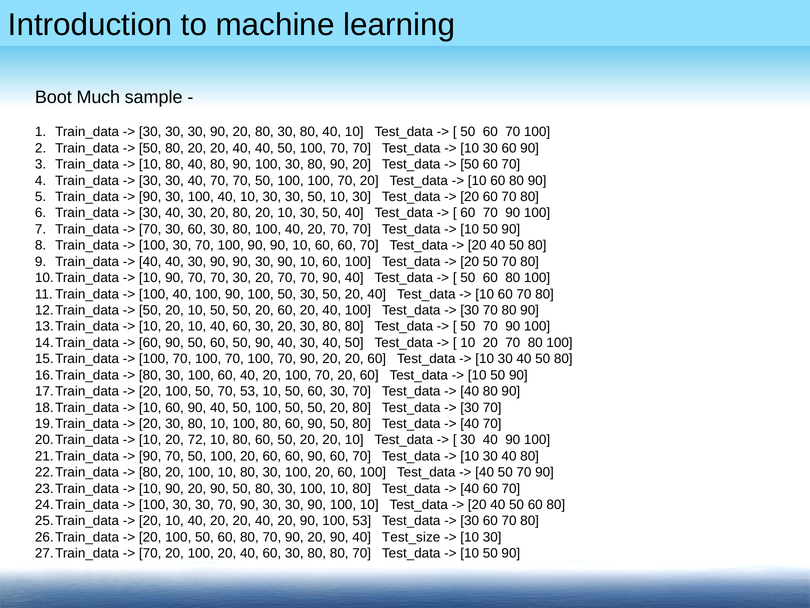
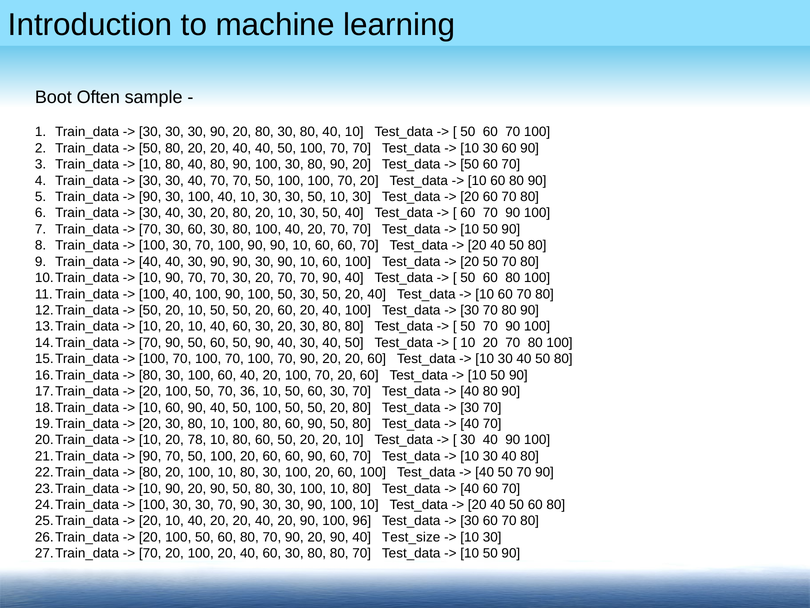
Much: Much -> Often
60 at (150, 342): 60 -> 70
70 53: 53 -> 36
72: 72 -> 78
100 53: 53 -> 96
